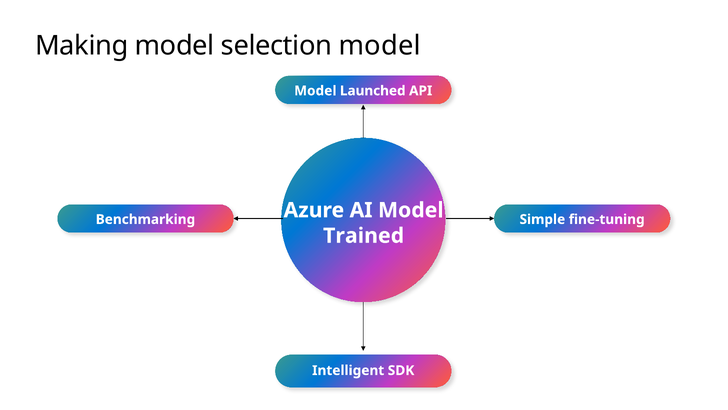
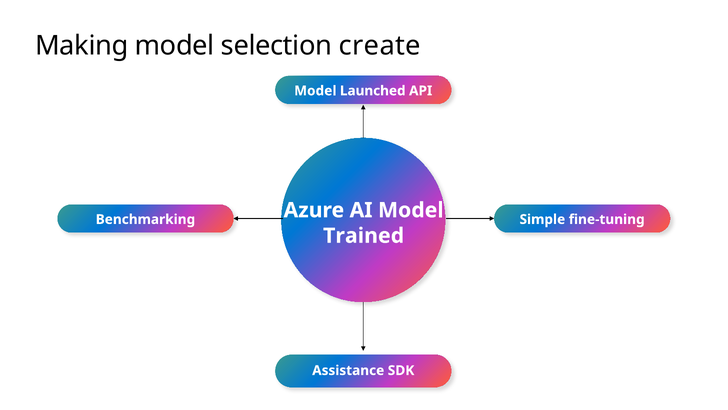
selection model: model -> create
Intelligent: Intelligent -> Assistance
